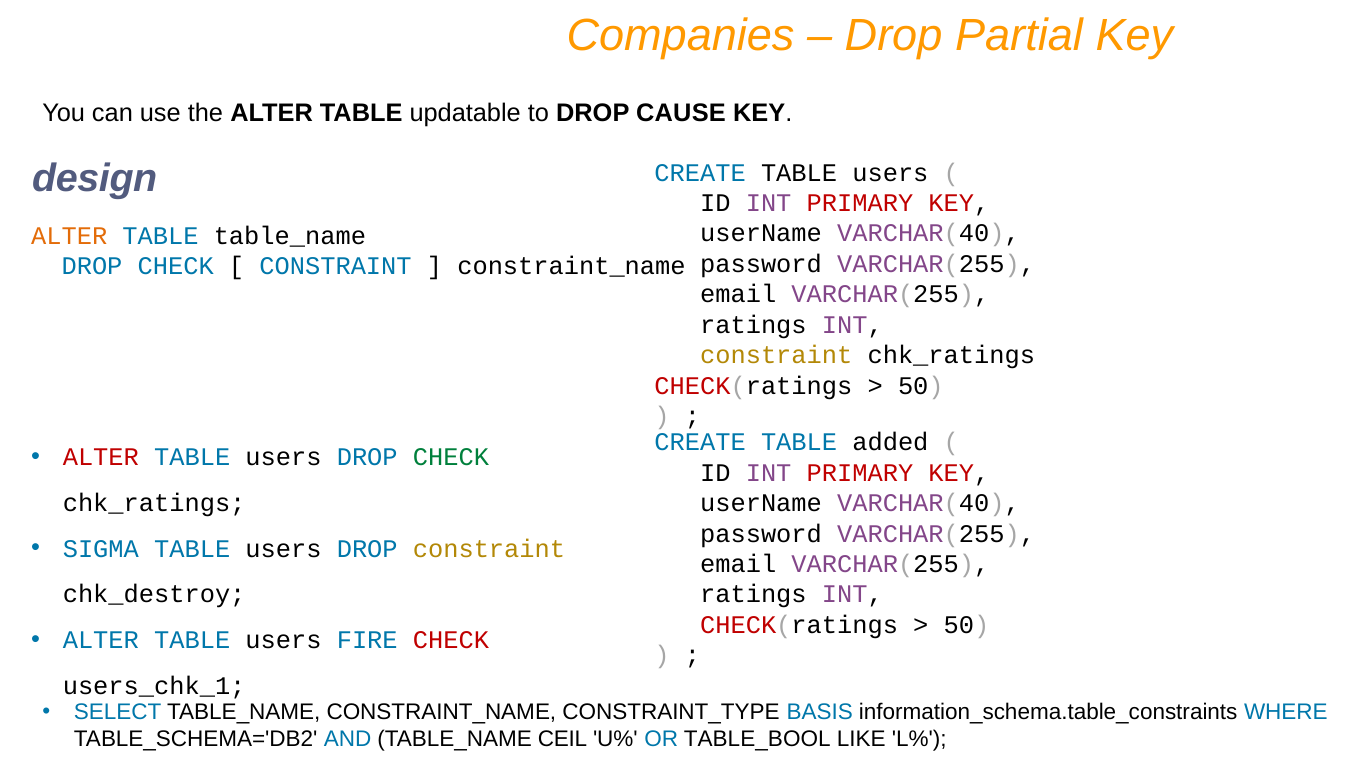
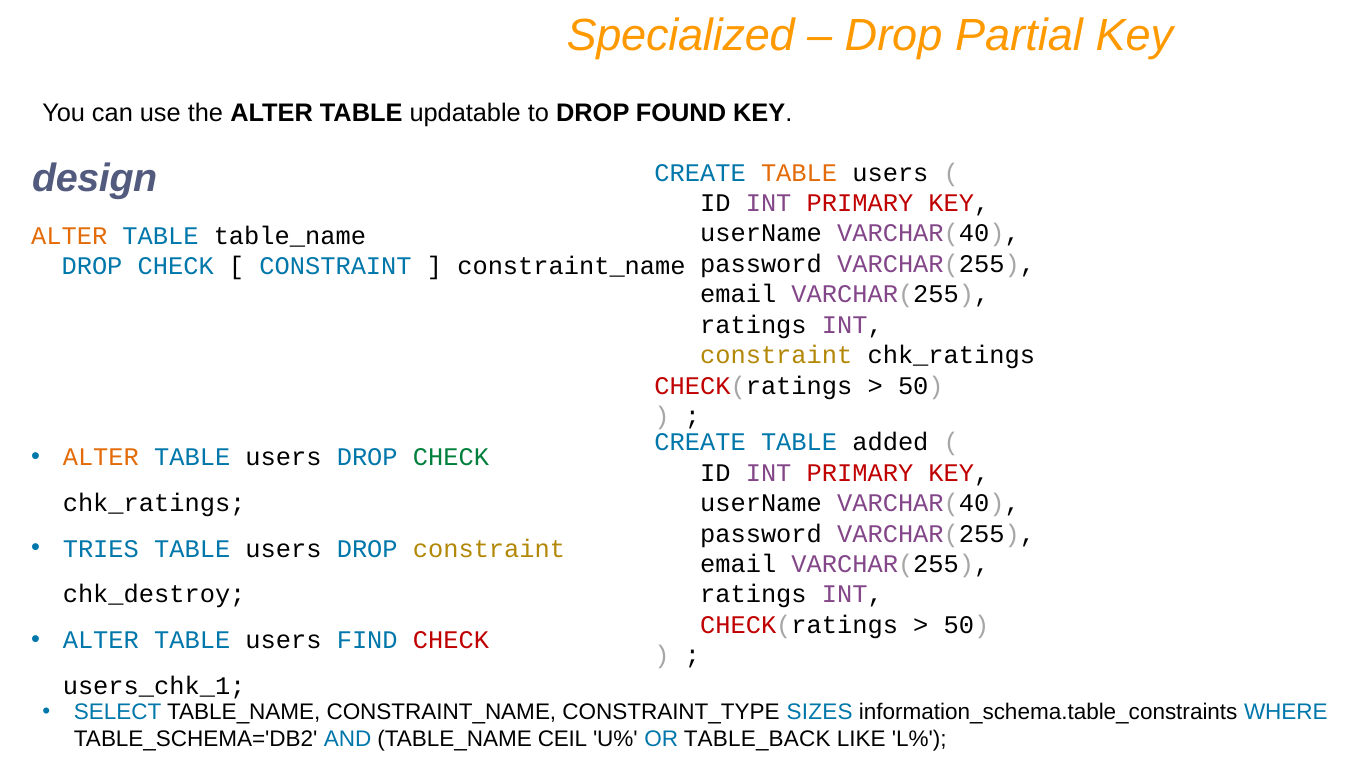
Companies: Companies -> Specialized
CAUSE: CAUSE -> FOUND
TABLE at (799, 173) colour: black -> orange
ALTER at (101, 458) colour: red -> orange
SIGMA: SIGMA -> TRIES
FIRE: FIRE -> FIND
BASIS: BASIS -> SIZES
TABLE_BOOL: TABLE_BOOL -> TABLE_BACK
